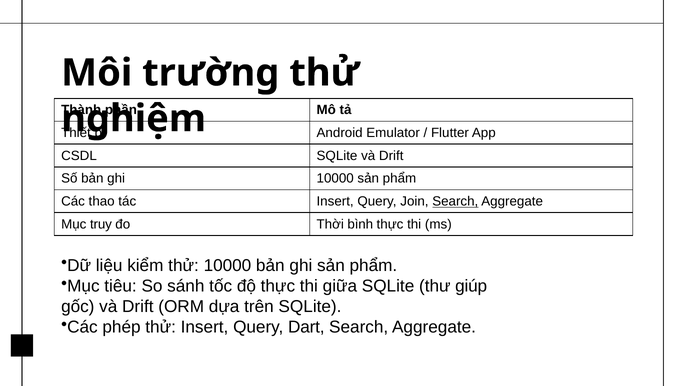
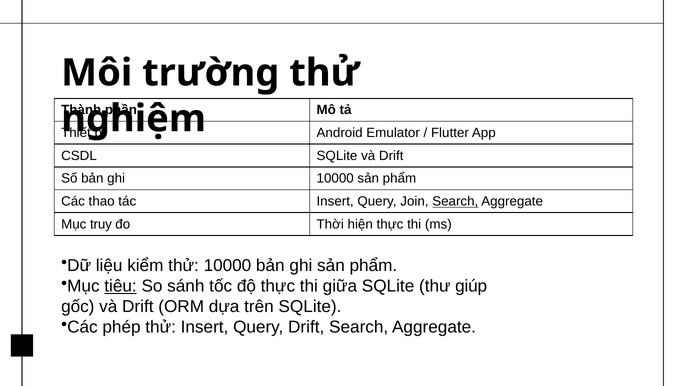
bình: bình -> hiện
tiêu underline: none -> present
Query Dart: Dart -> Drift
